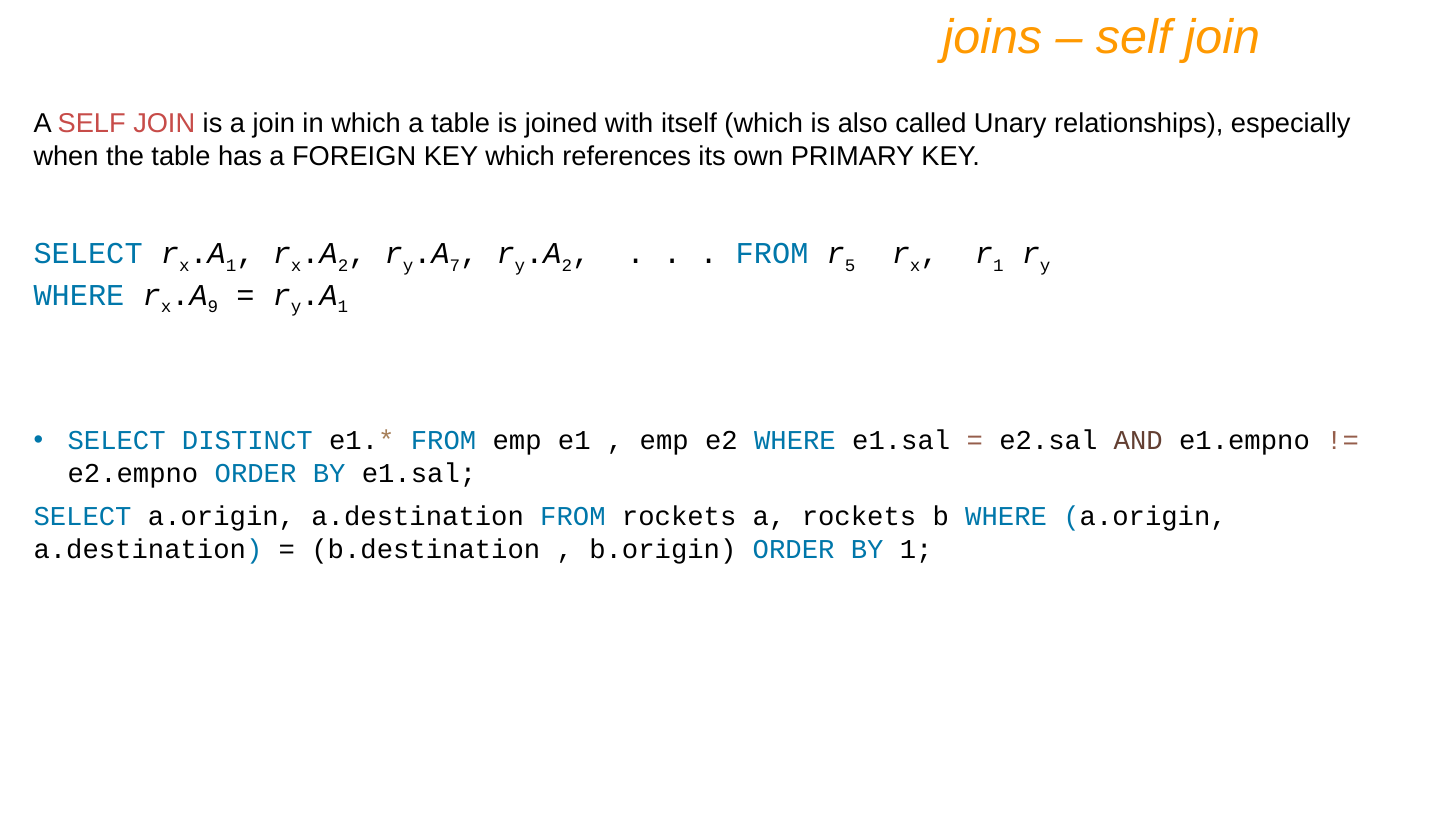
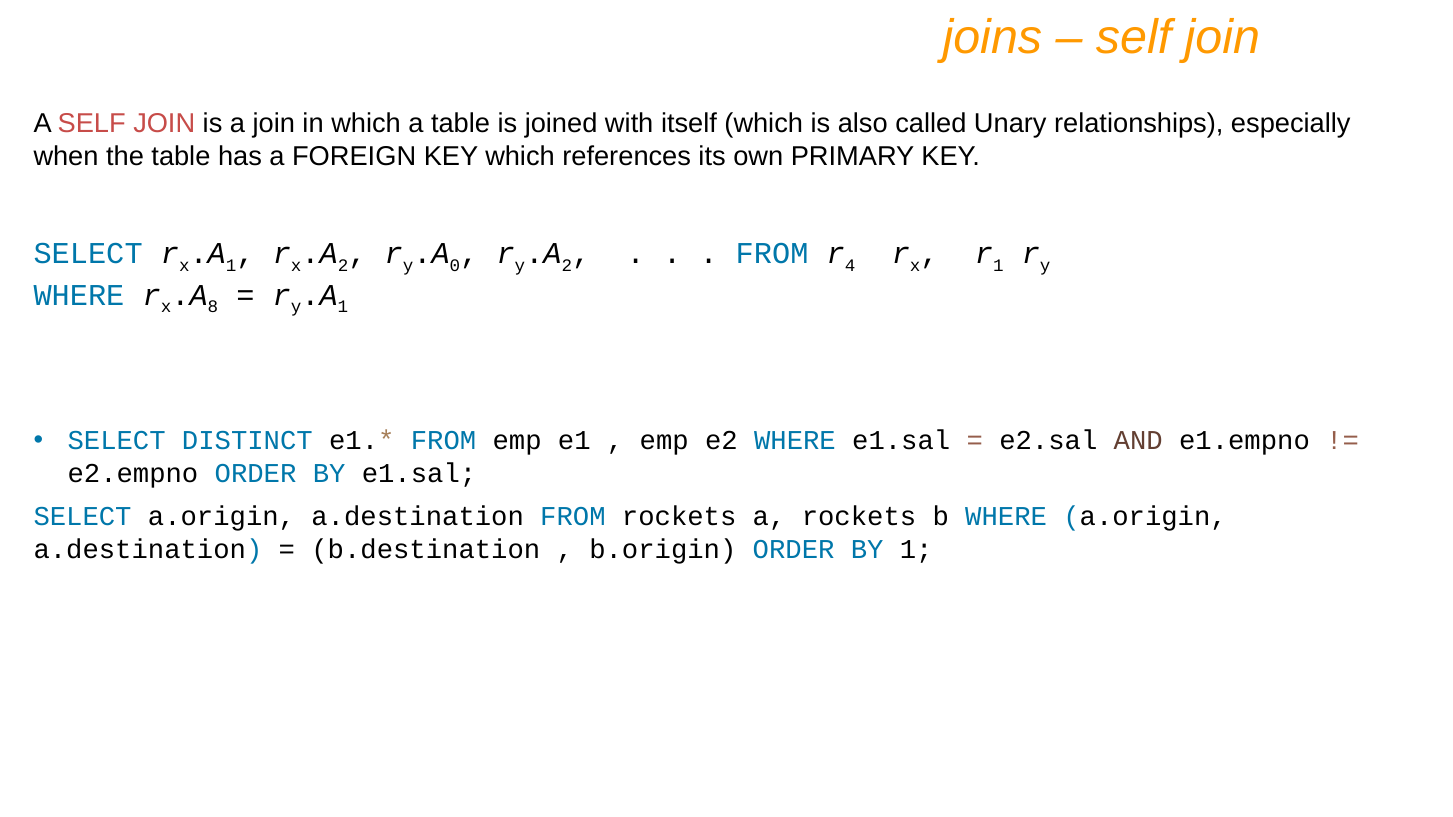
7: 7 -> 0
5: 5 -> 4
9: 9 -> 8
